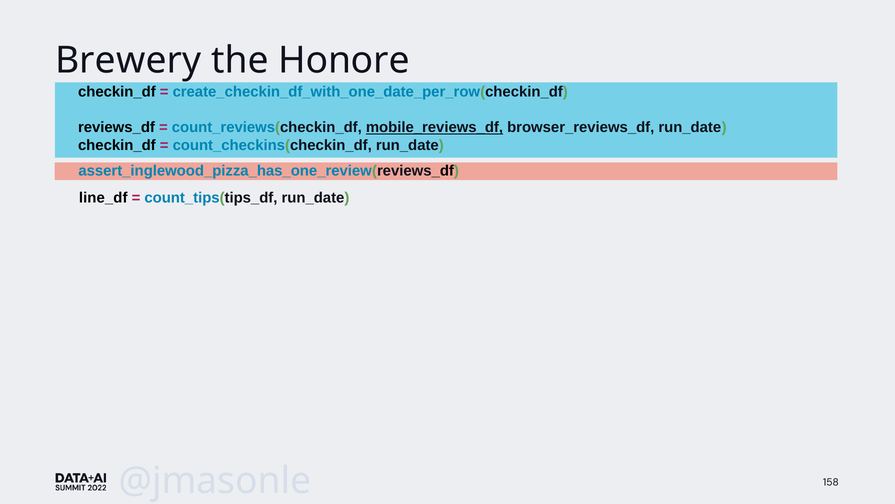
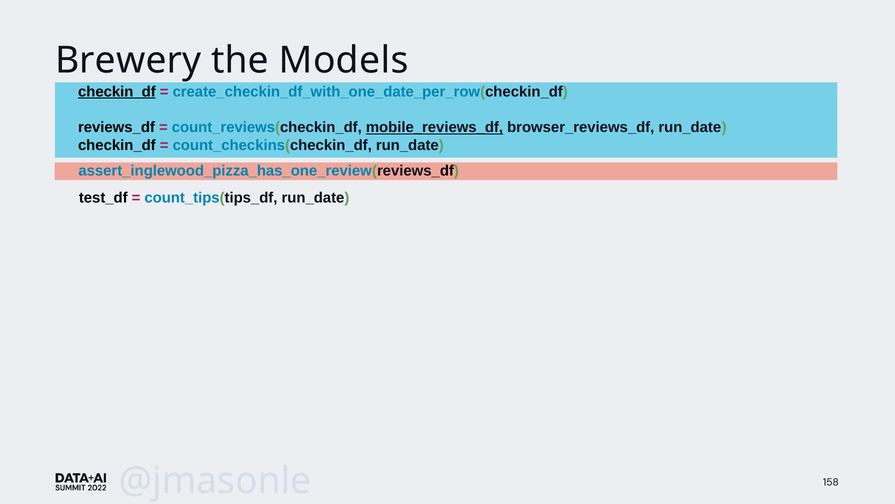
Honore: Honore -> Models
checkin_df at (117, 92) underline: none -> present
line_df: line_df -> test_df
